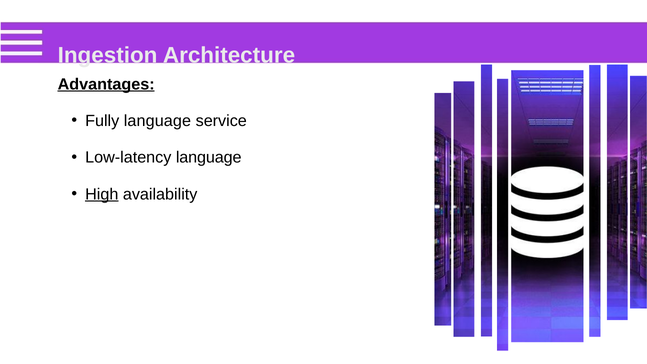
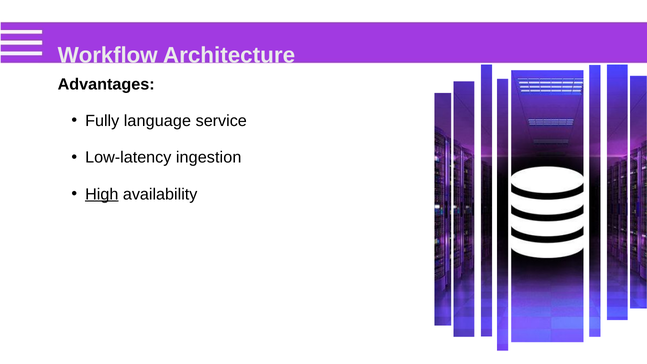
Ingestion: Ingestion -> Workflow
Advantages underline: present -> none
Low-latency language: language -> ingestion
